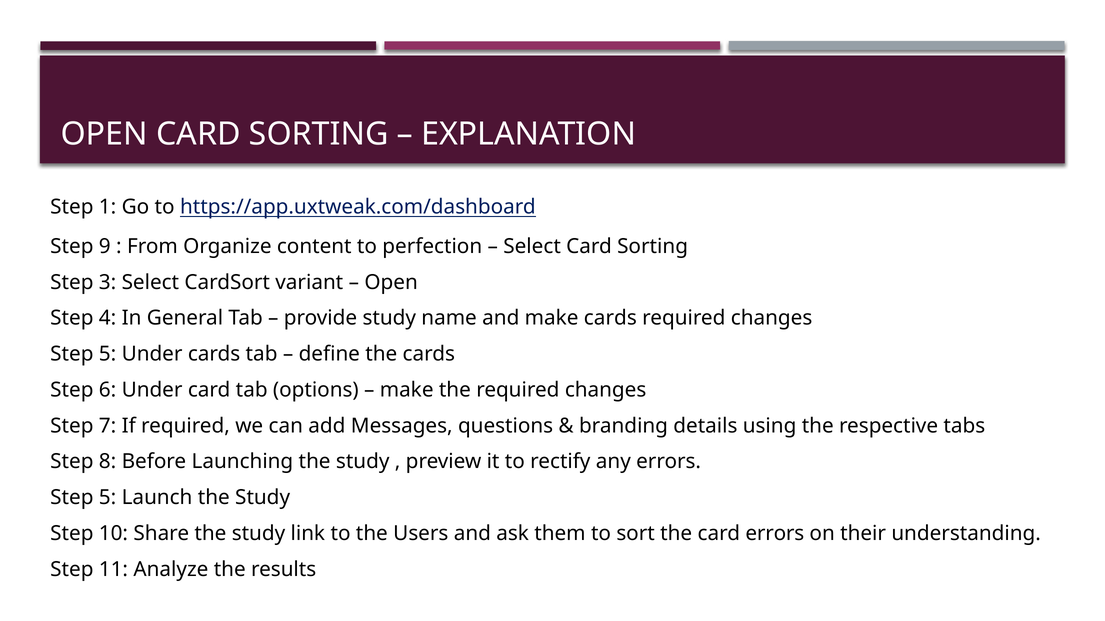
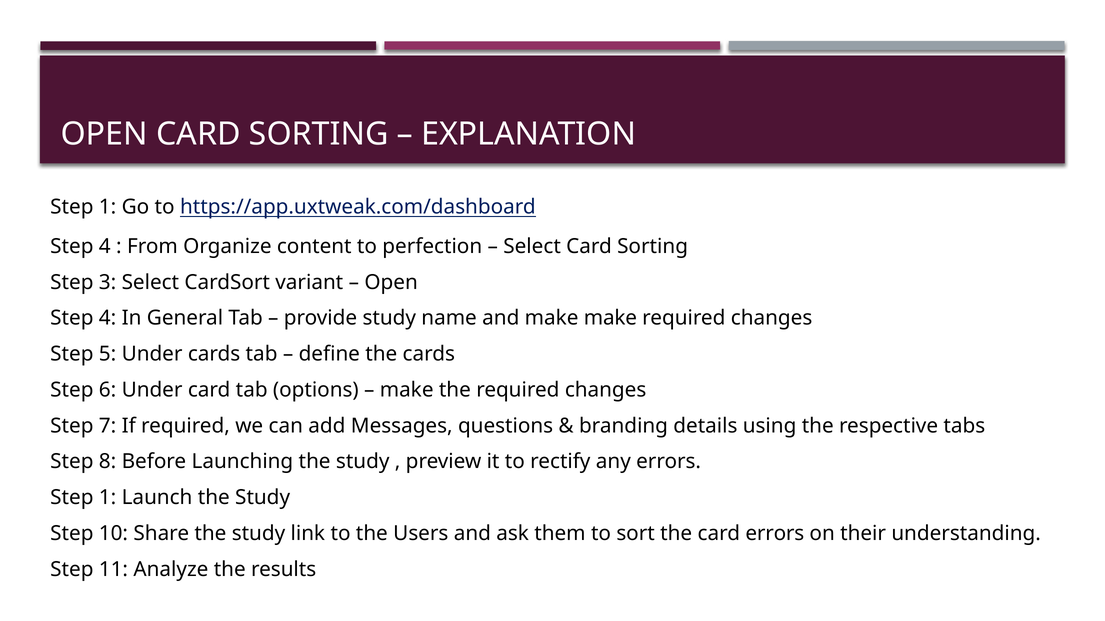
9 at (105, 247): 9 -> 4
make cards: cards -> make
5 at (108, 498): 5 -> 1
